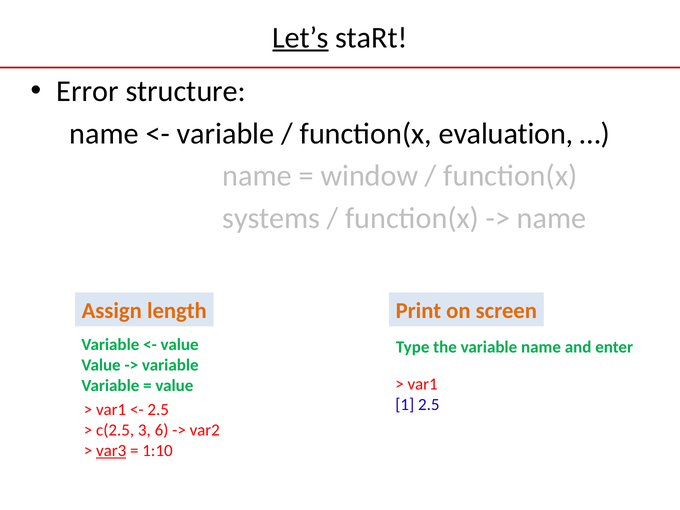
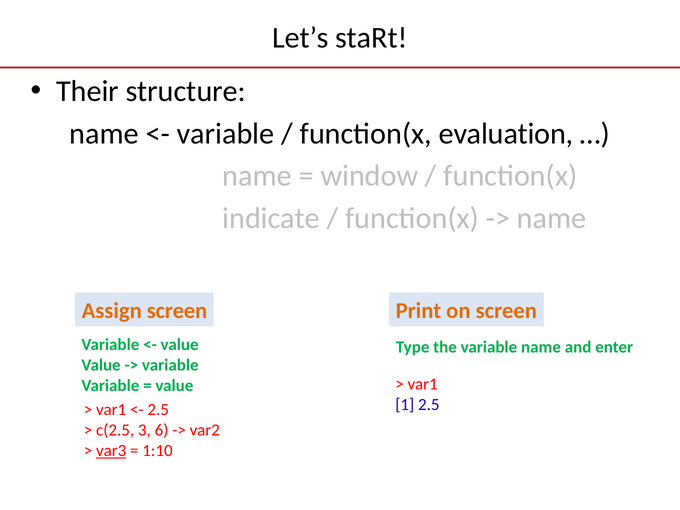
Let’s underline: present -> none
Error: Error -> Their
systems: systems -> indicate
Assign length: length -> screen
